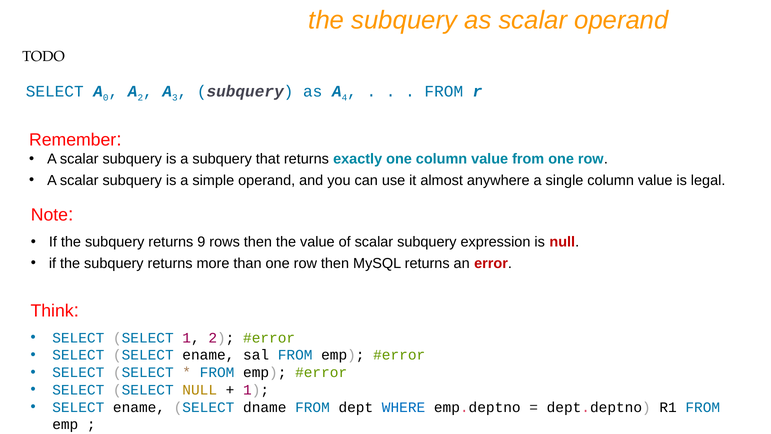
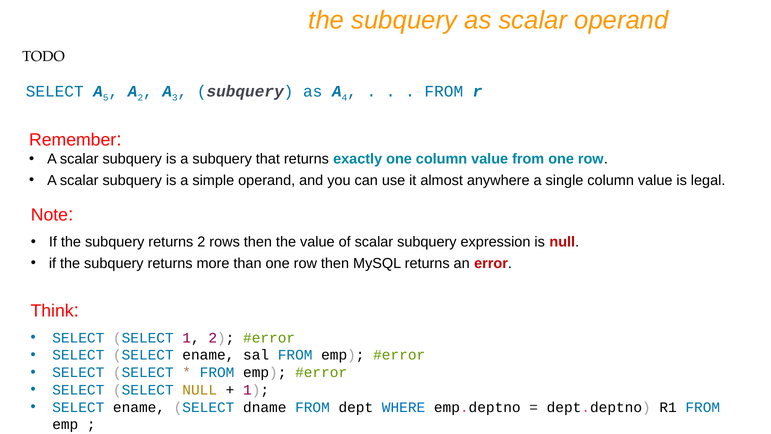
0: 0 -> 5
returns 9: 9 -> 2
